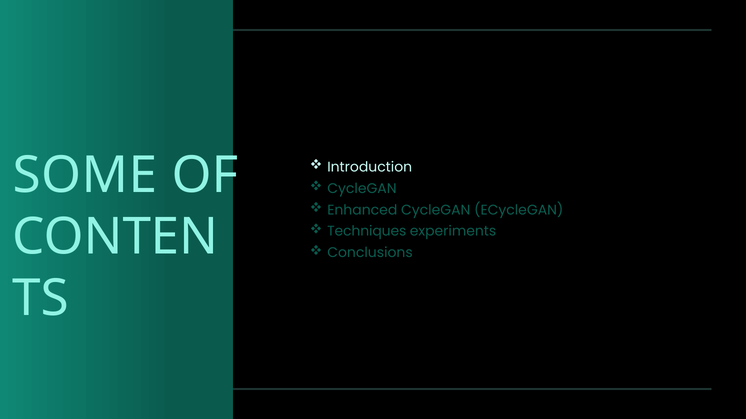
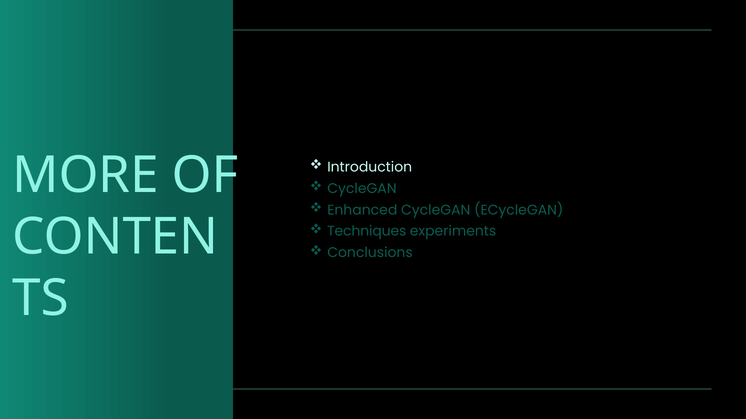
SOME: SOME -> MORE
